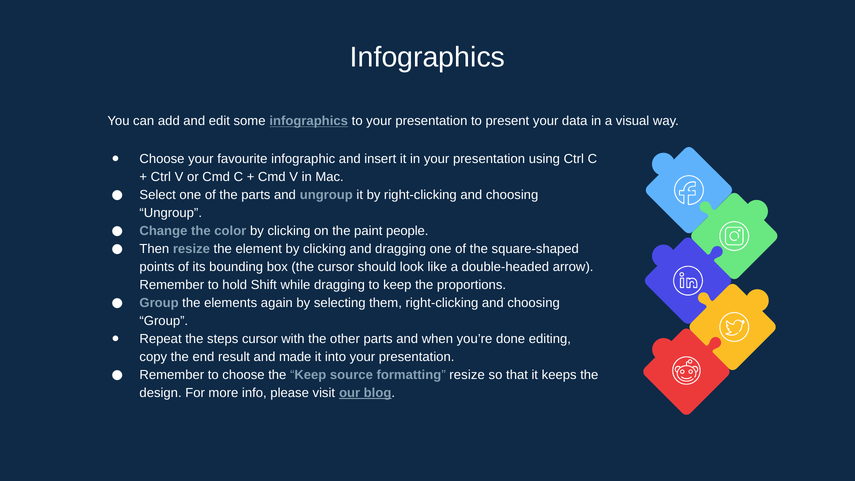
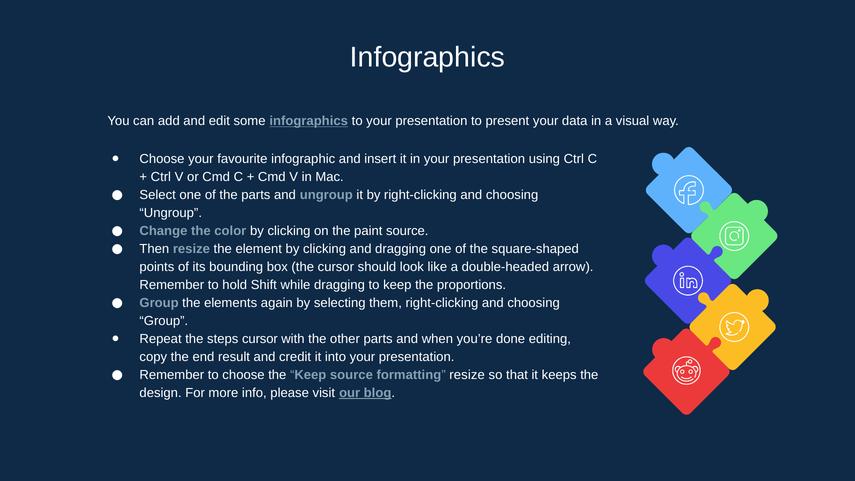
paint people: people -> source
made: made -> credit
